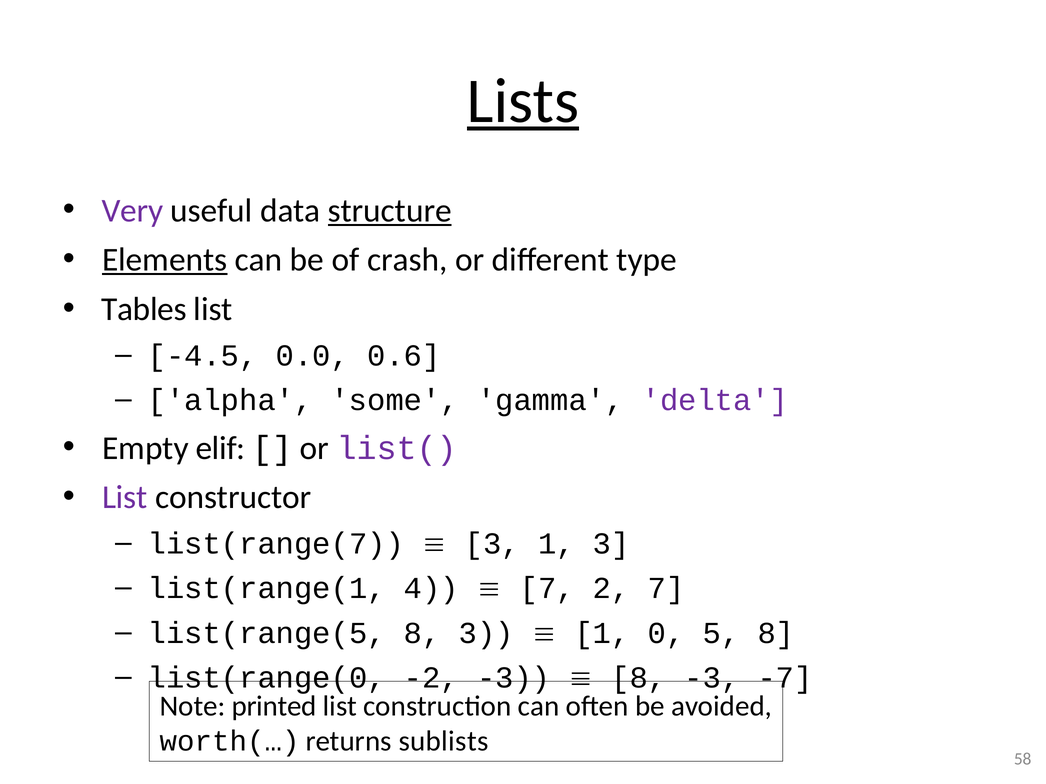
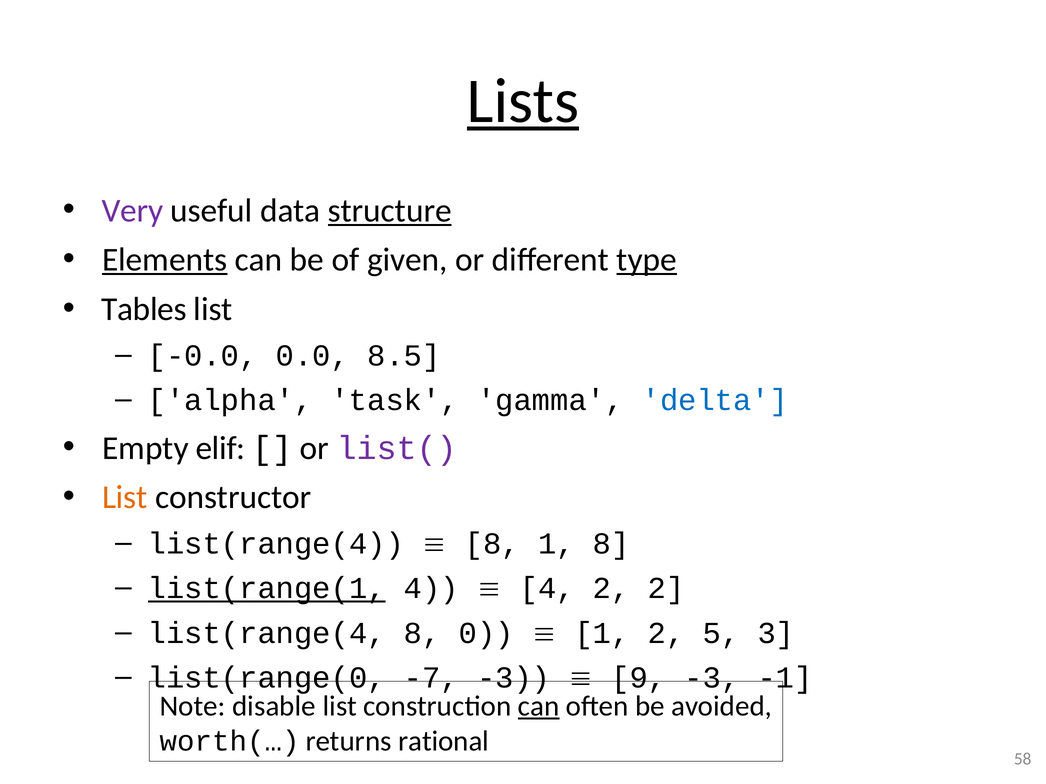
crash: crash -> given
type underline: none -> present
-4.5: -4.5 -> -0.0
0.6: 0.6 -> 8.5
some: some -> task
delta colour: purple -> blue
List at (125, 498) colour: purple -> orange
list(range(7 at (276, 544): list(range(7 -> list(range(4
3 at (492, 544): 3 -> 8
1 3: 3 -> 8
list(range(1 underline: none -> present
7 at (547, 589): 7 -> 4
2 7: 7 -> 2
list(range(5 at (267, 634): list(range(5 -> list(range(4
8 3: 3 -> 0
1 0: 0 -> 2
5 8: 8 -> 3
-2: -2 -> -7
8 at (639, 678): 8 -> 9
-7: -7 -> -1
printed: printed -> disable
can at (539, 707) underline: none -> present
sublists: sublists -> rational
